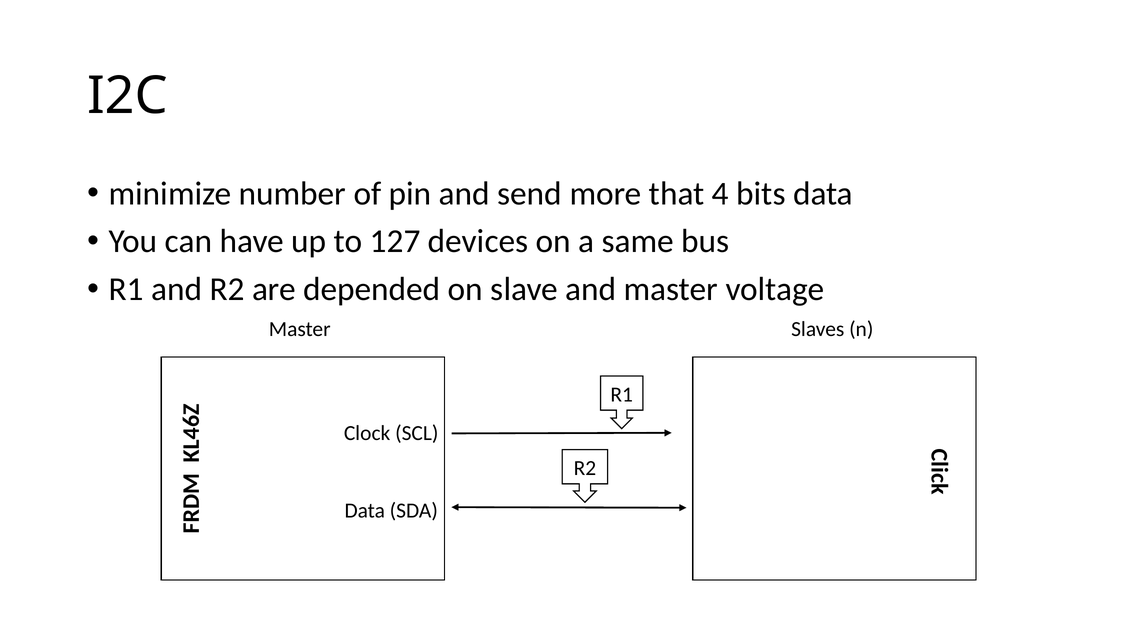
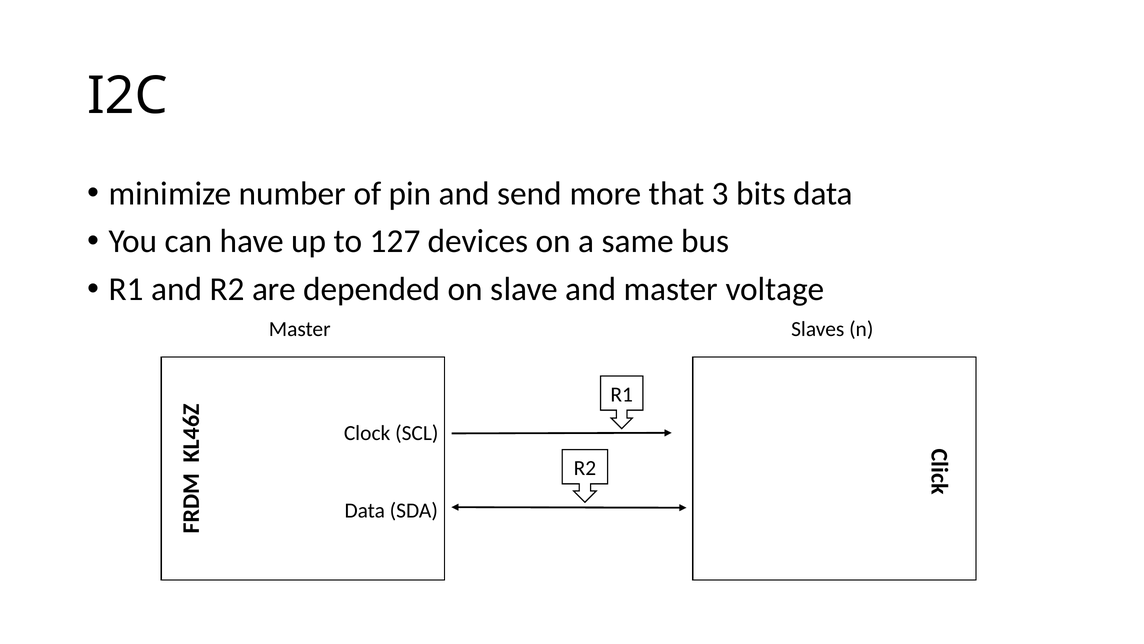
that 4: 4 -> 3
